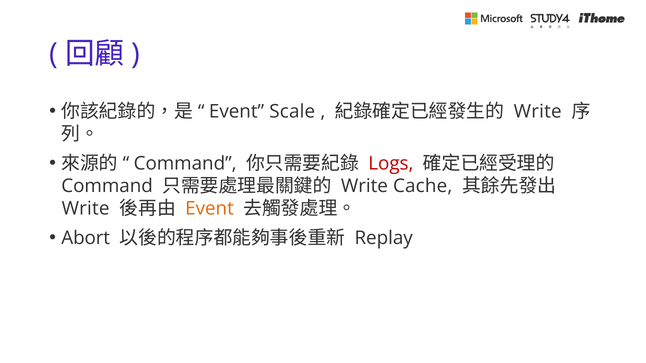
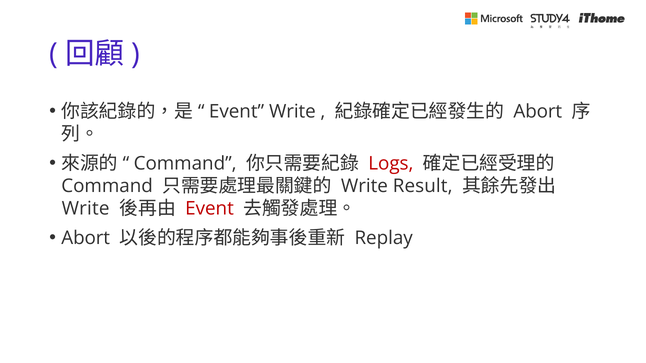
Event Scale: Scale -> Write
Write at (538, 112): Write -> Abort
Cache: Cache -> Result
Event at (210, 209) colour: orange -> red
